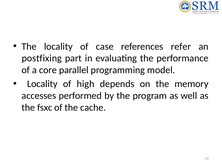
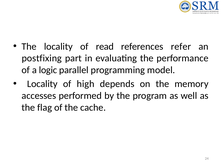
case: case -> read
core: core -> logic
fsxc: fsxc -> flag
